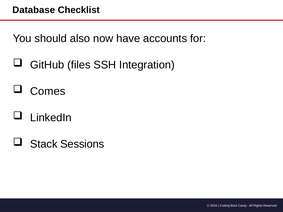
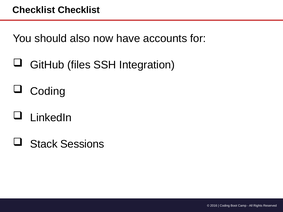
Database at (34, 10): Database -> Checklist
Comes at (48, 91): Comes -> Coding
